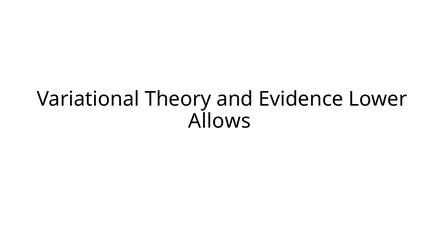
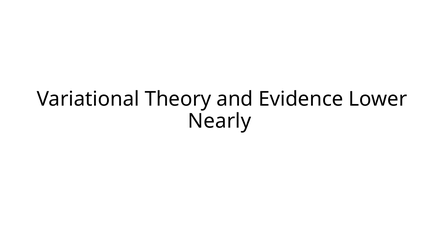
Allows: Allows -> Nearly
